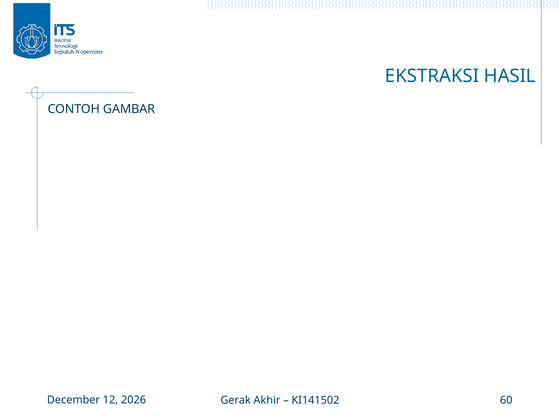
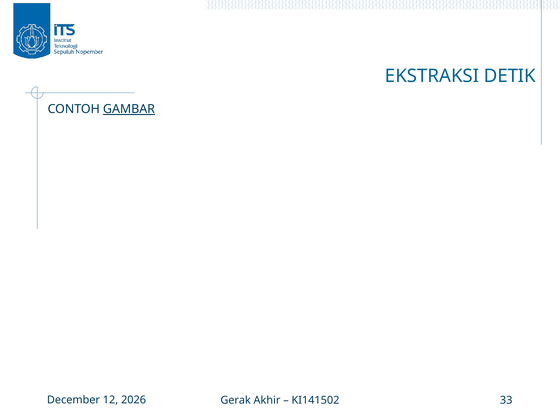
HASIL: HASIL -> DETIK
GAMBAR underline: none -> present
60: 60 -> 33
